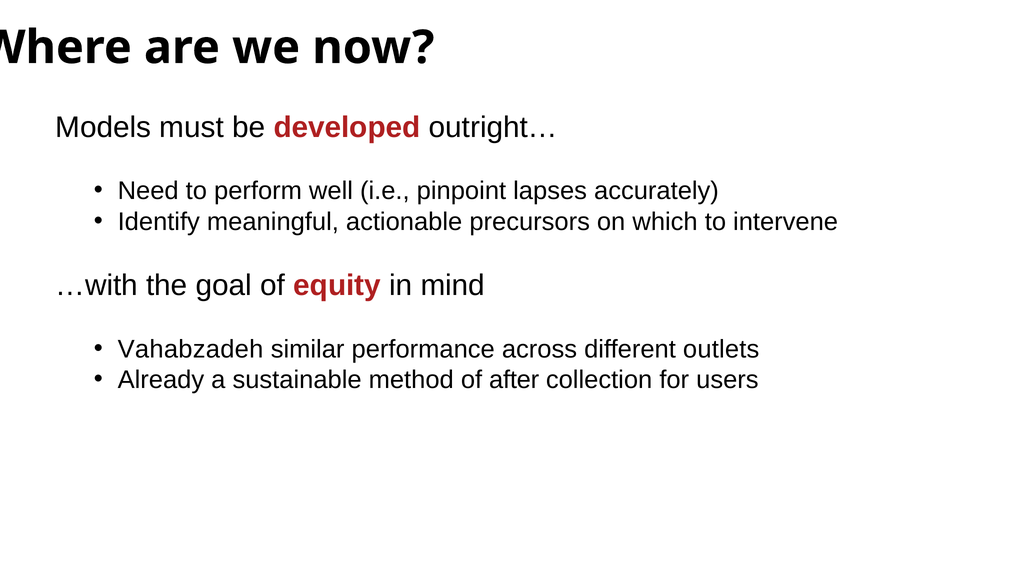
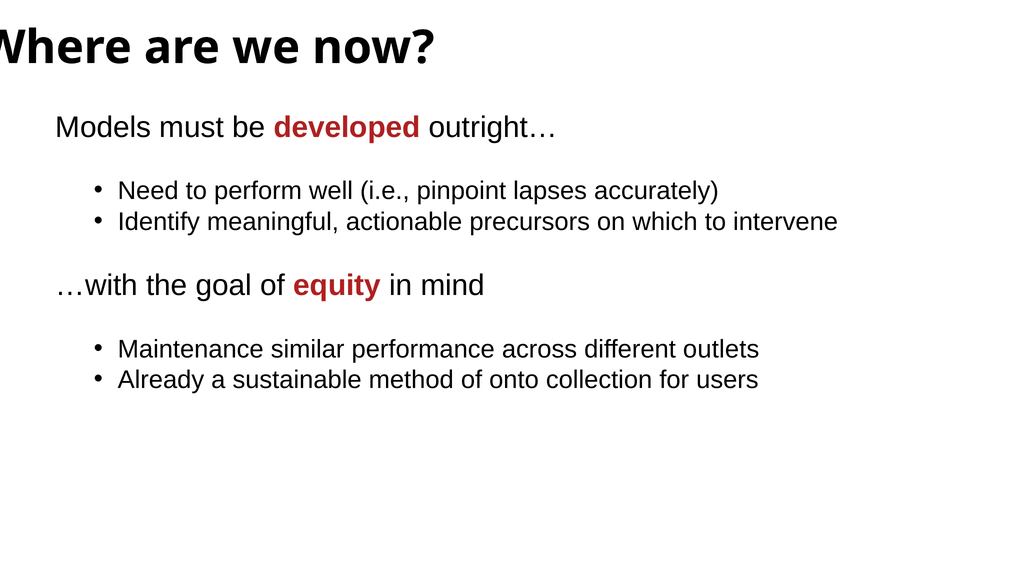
Vahabzadeh: Vahabzadeh -> Maintenance
after: after -> onto
